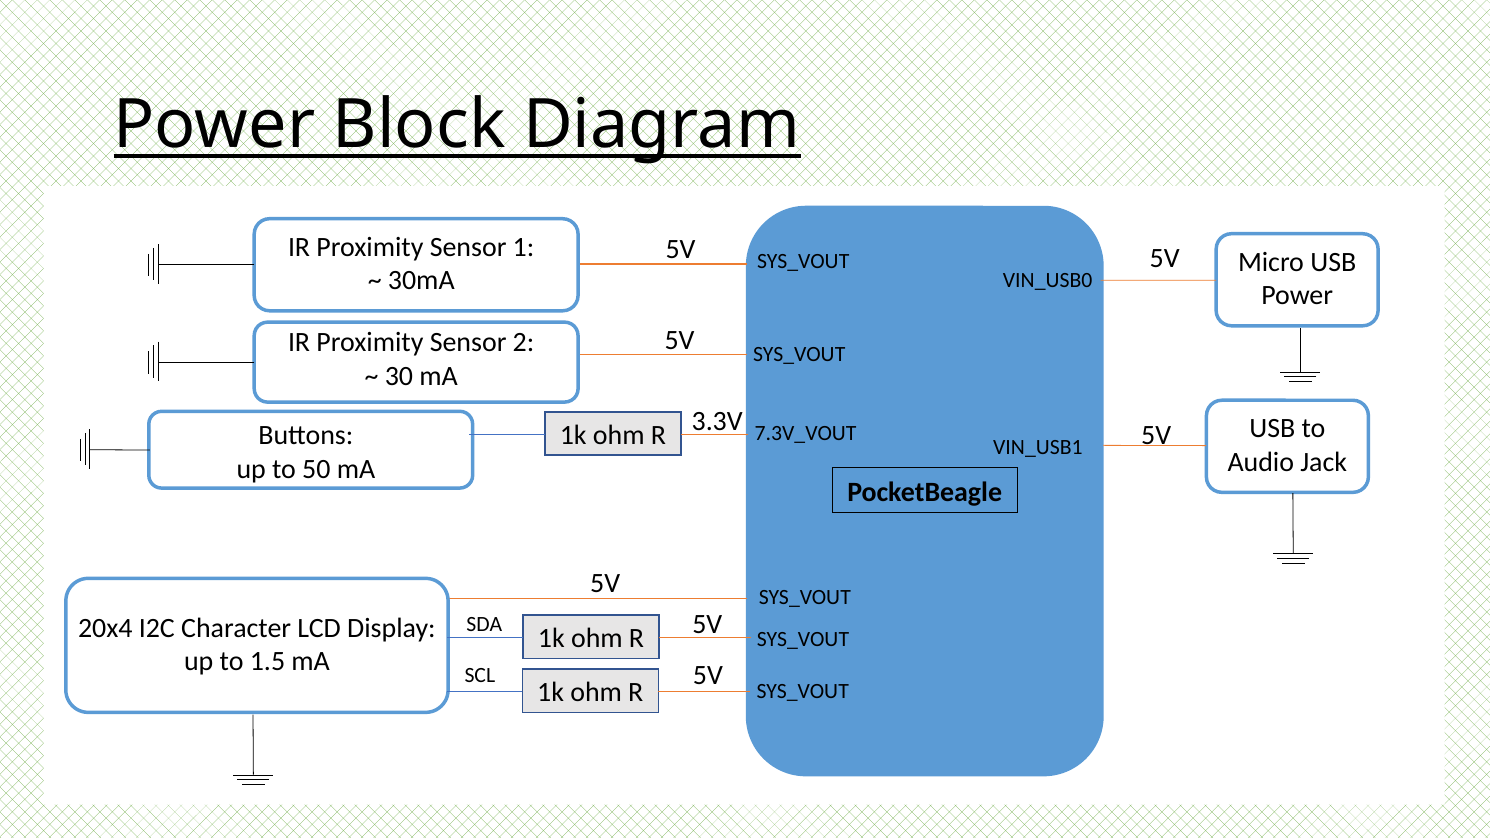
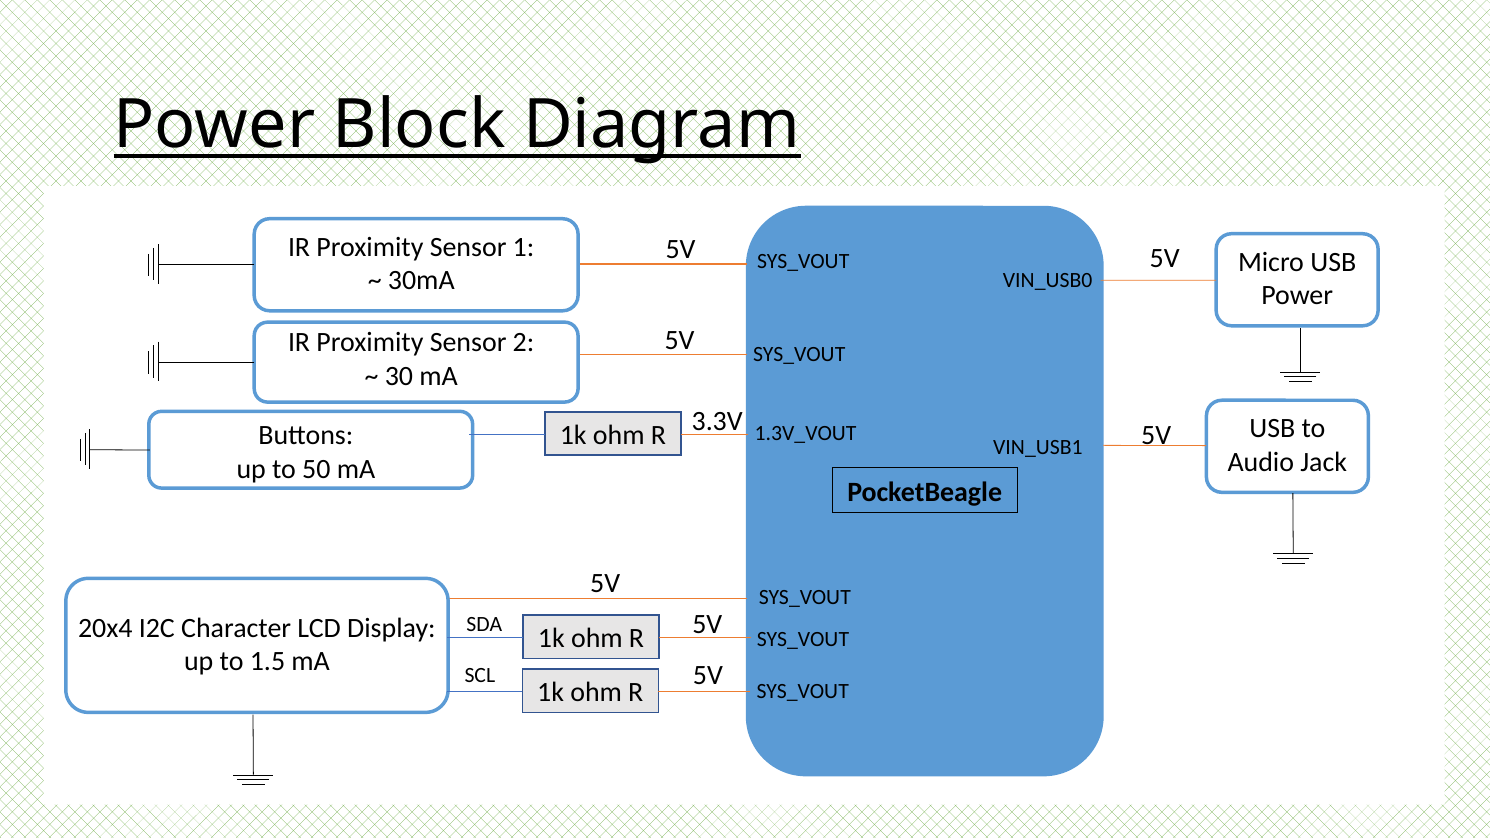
7.3V_VOUT: 7.3V_VOUT -> 1.3V_VOUT
